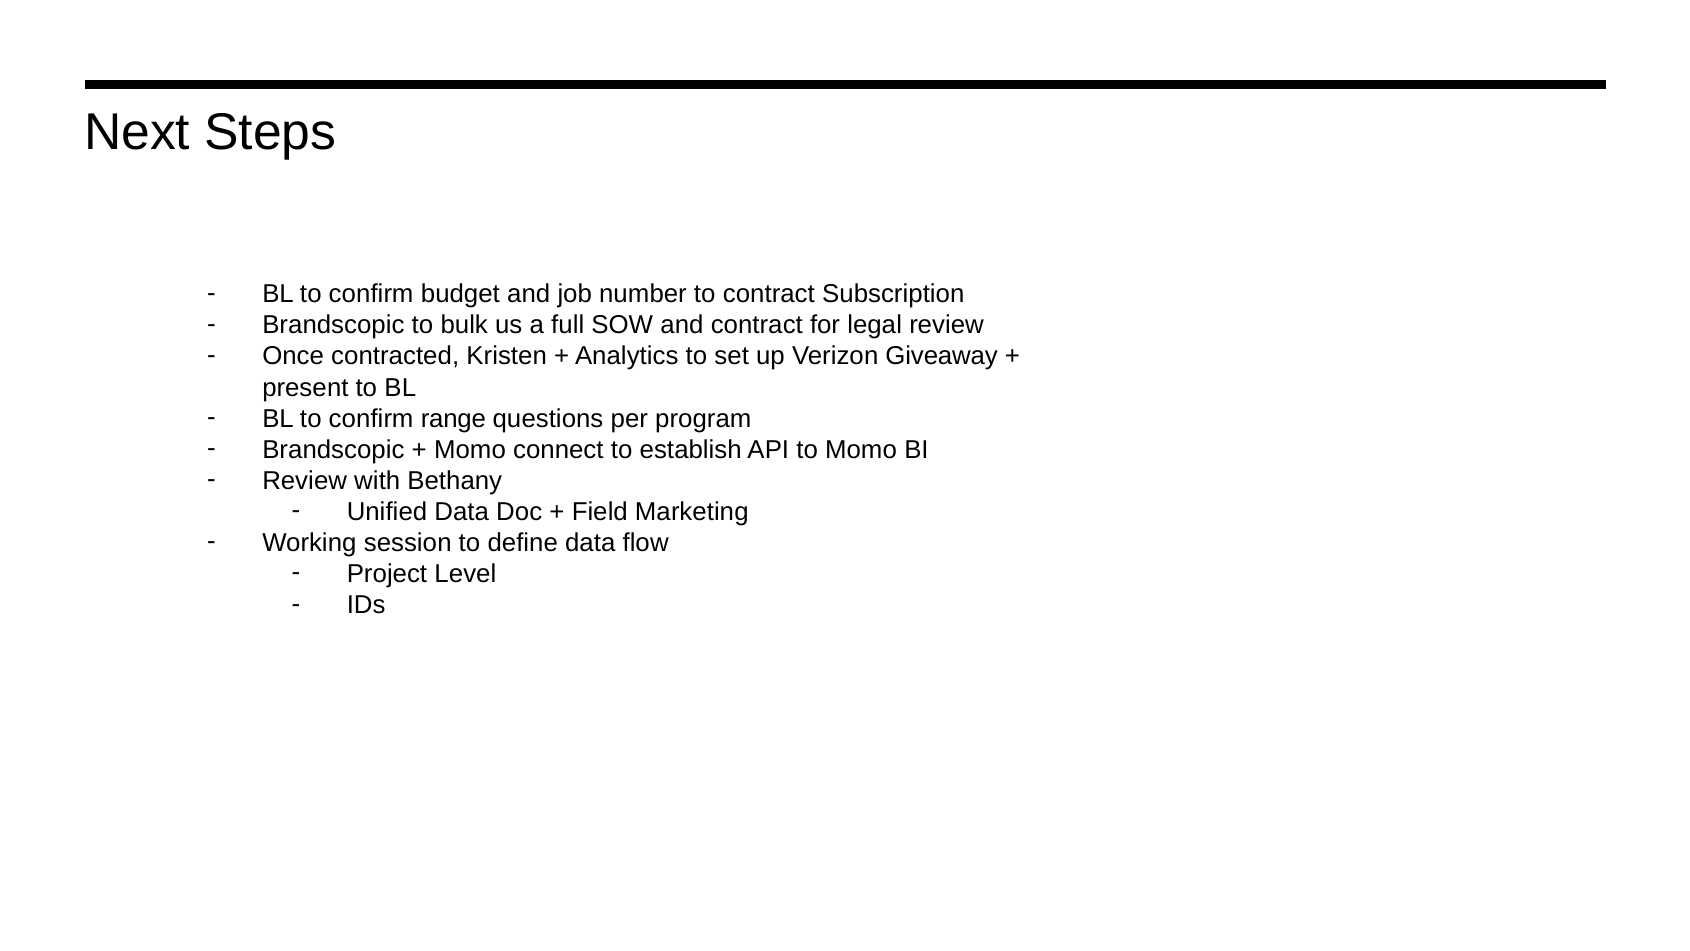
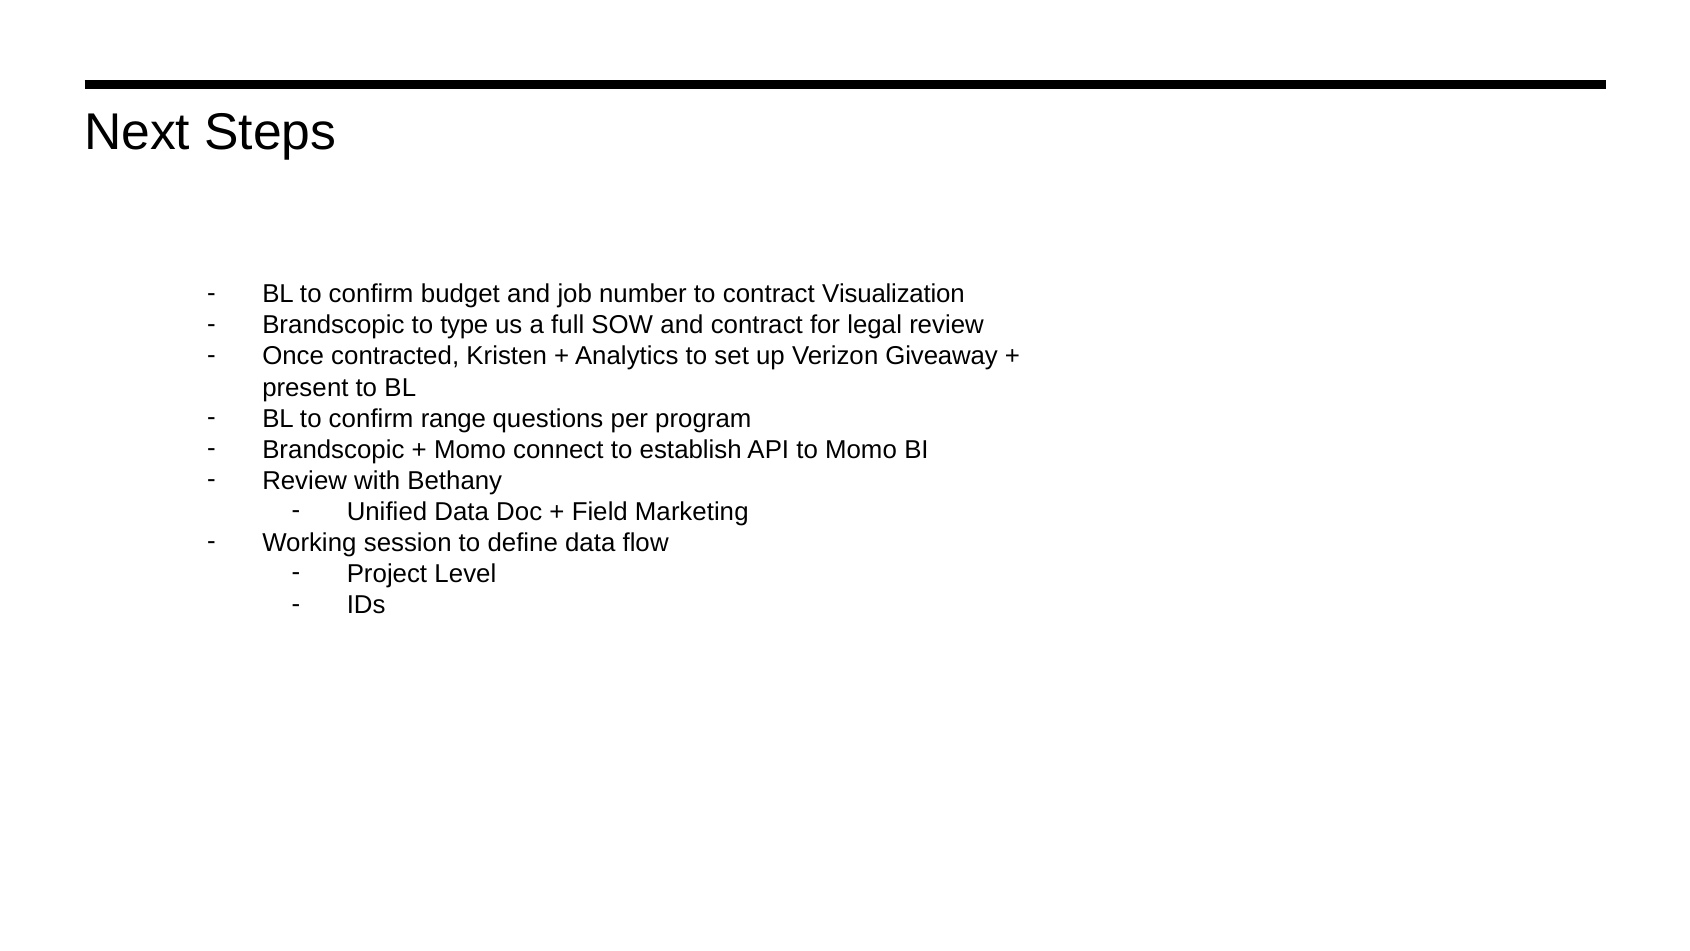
Subscription: Subscription -> Visualization
bulk: bulk -> type
